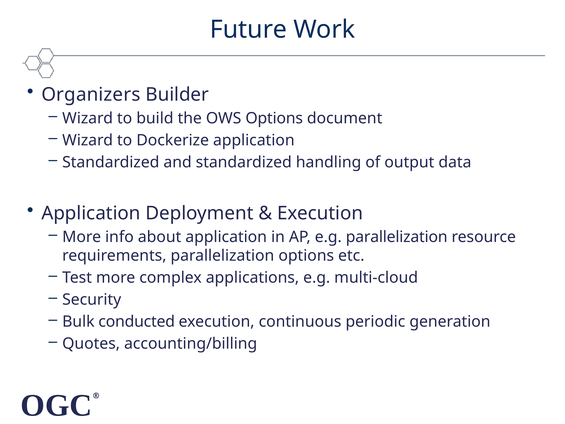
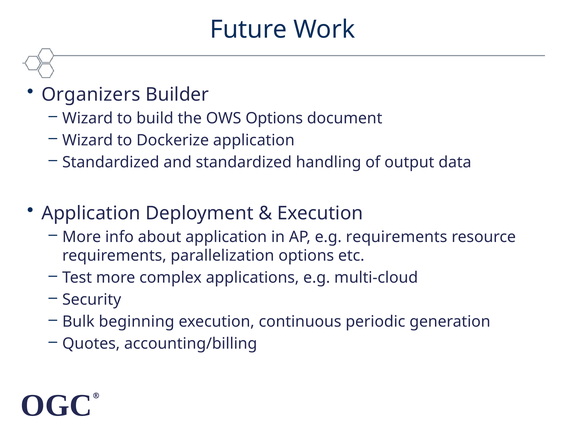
e.g parallelization: parallelization -> requirements
conducted: conducted -> beginning
